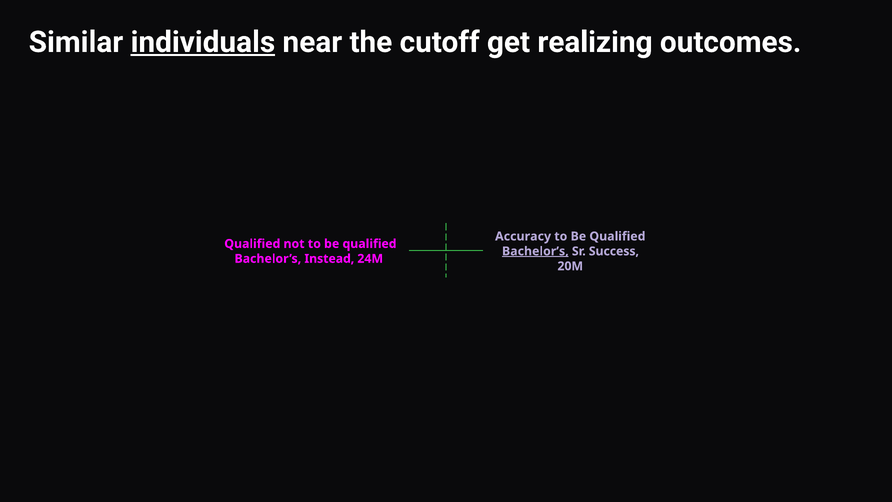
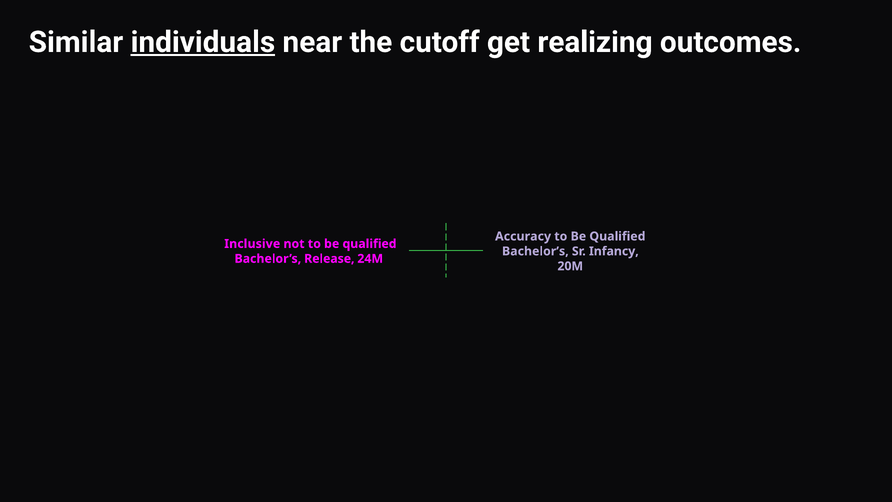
Qualified at (252, 244): Qualified -> Inclusive
Bachelor’s at (535, 251) underline: present -> none
Success: Success -> Infancy
Instead: Instead -> Release
